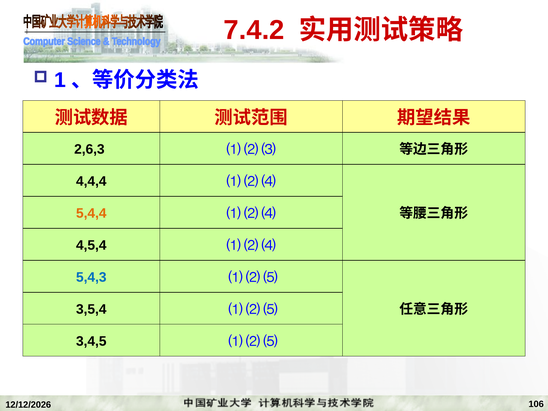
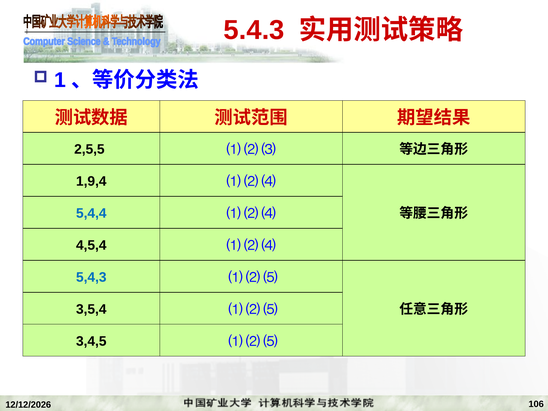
7.4.2: 7.4.2 -> 5.4.3
2,6,3: 2,6,3 -> 2,5,5
4,4,4: 4,4,4 -> 1,9,4
5,4,4 colour: orange -> blue
